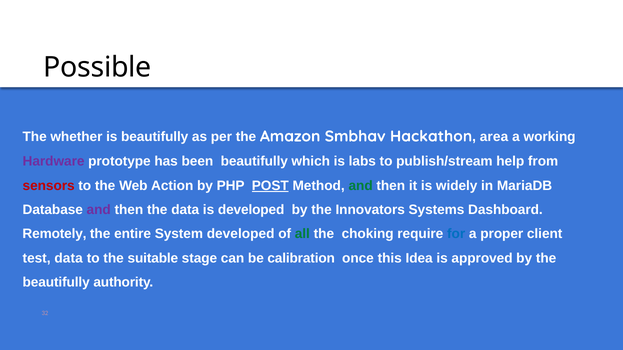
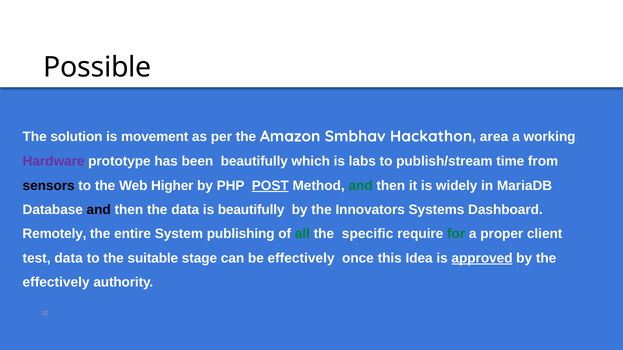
whether: whether -> solution
is beautifully: beautifully -> movement
help: help -> time
sensors colour: red -> black
Action: Action -> Higher
and at (99, 210) colour: purple -> black
is developed: developed -> beautifully
System developed: developed -> publishing
choking: choking -> speciﬁc
for colour: blue -> green
be calibration: calibration -> effectively
approved underline: none -> present
beautifully at (56, 283): beautifully -> effectively
